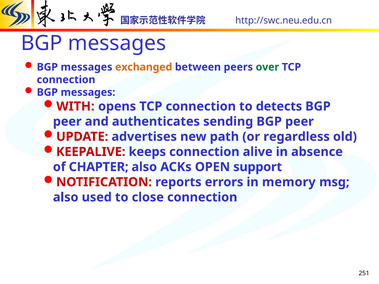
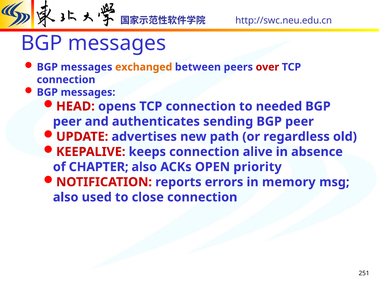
over colour: green -> red
WITH: WITH -> HEAD
detects: detects -> needed
support: support -> priority
